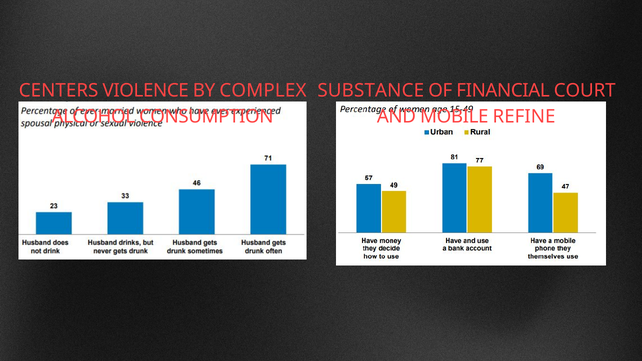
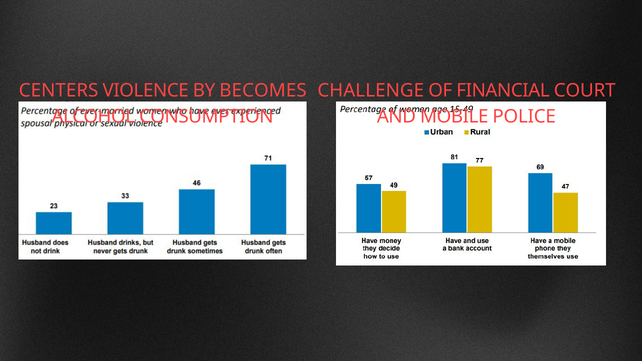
COMPLEX: COMPLEX -> BECOMES
SUBSTANCE: SUBSTANCE -> CHALLENGE
REFINE: REFINE -> POLICE
